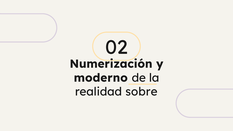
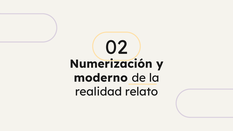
sobre: sobre -> relato
